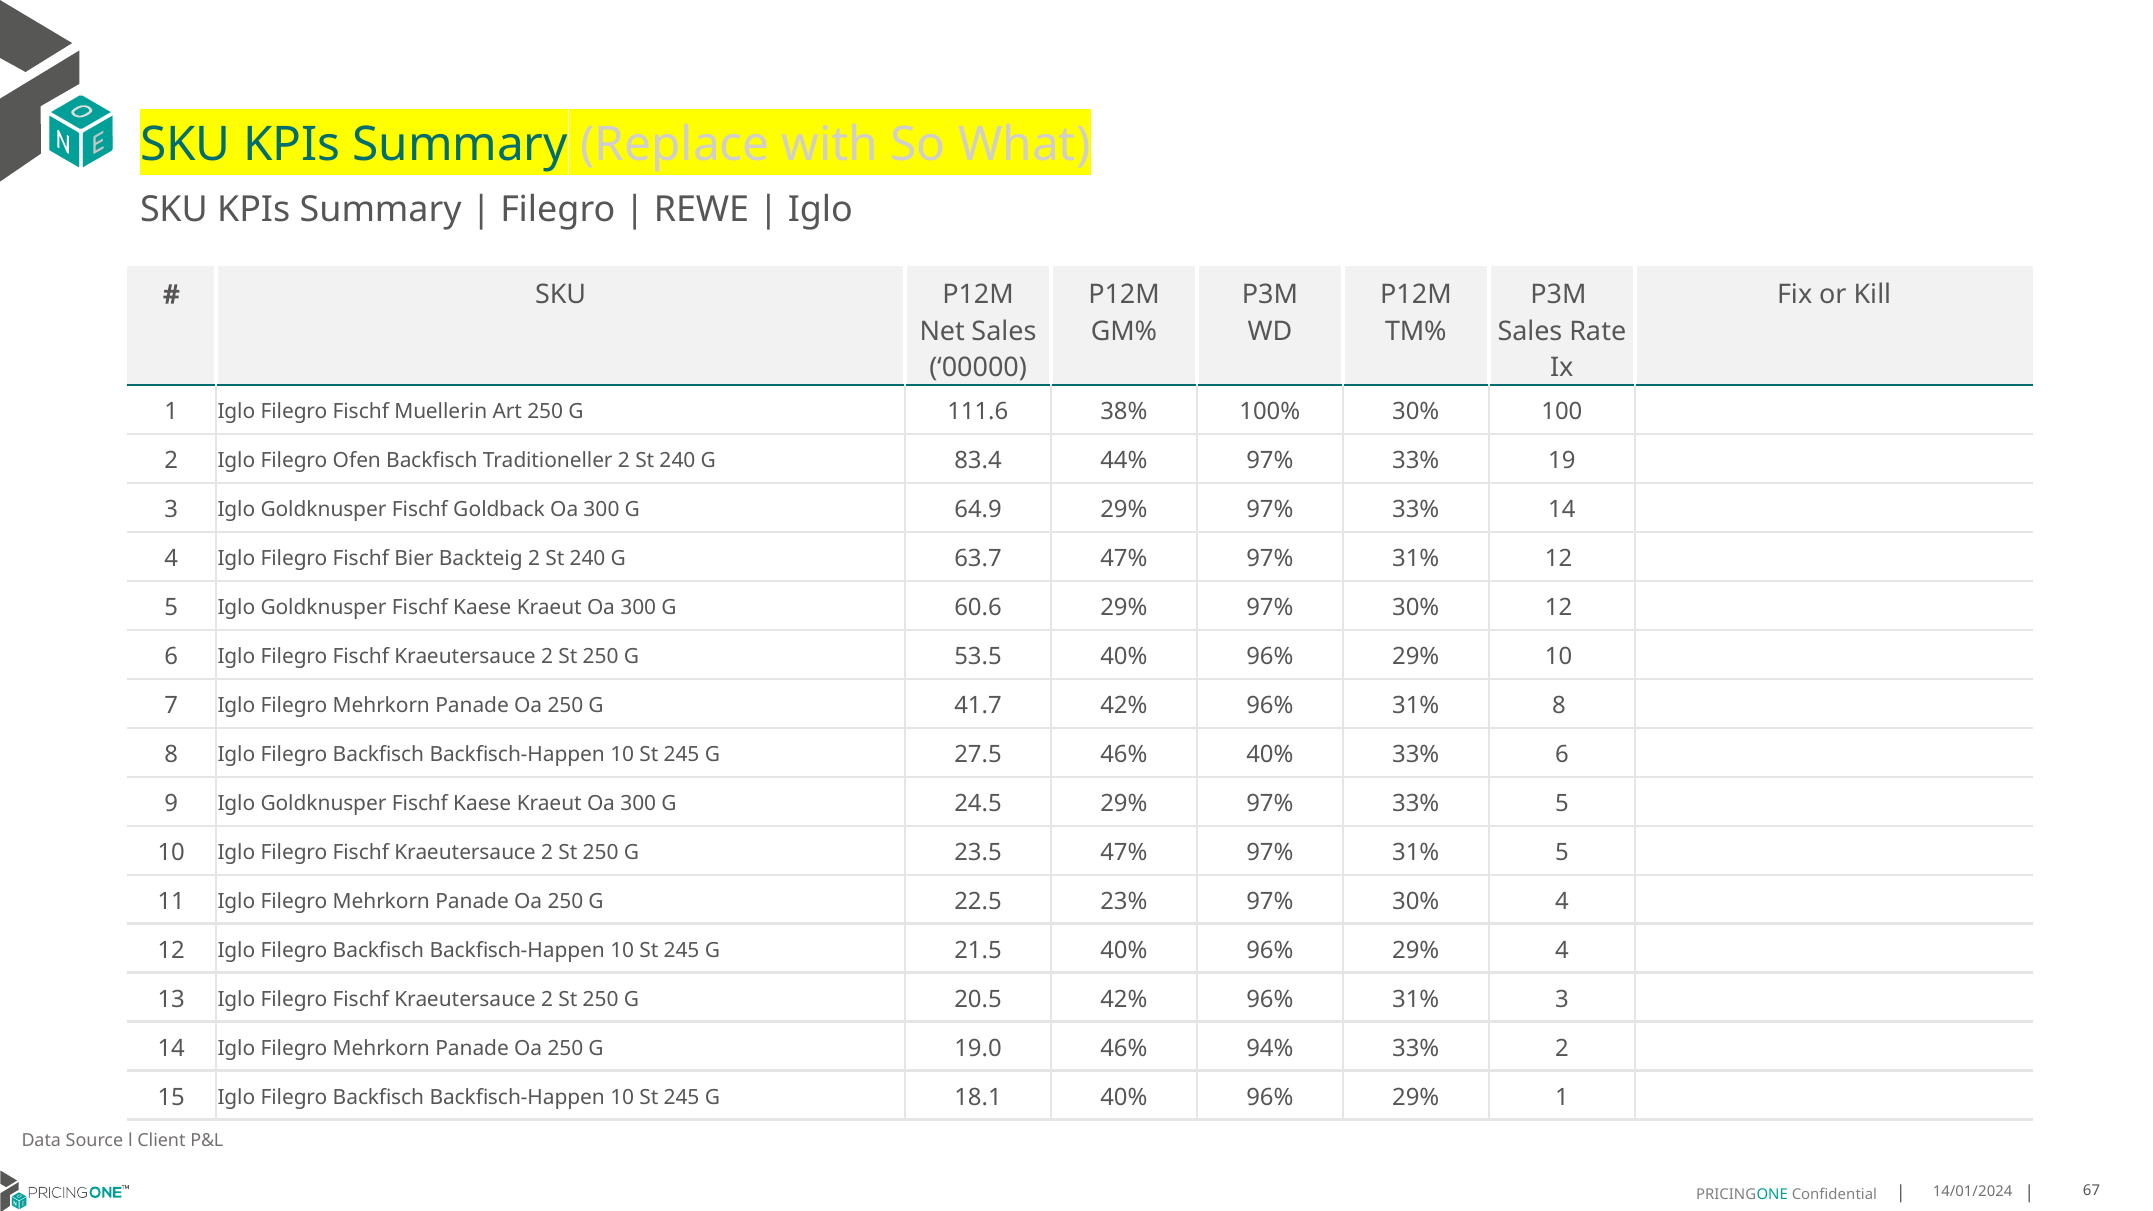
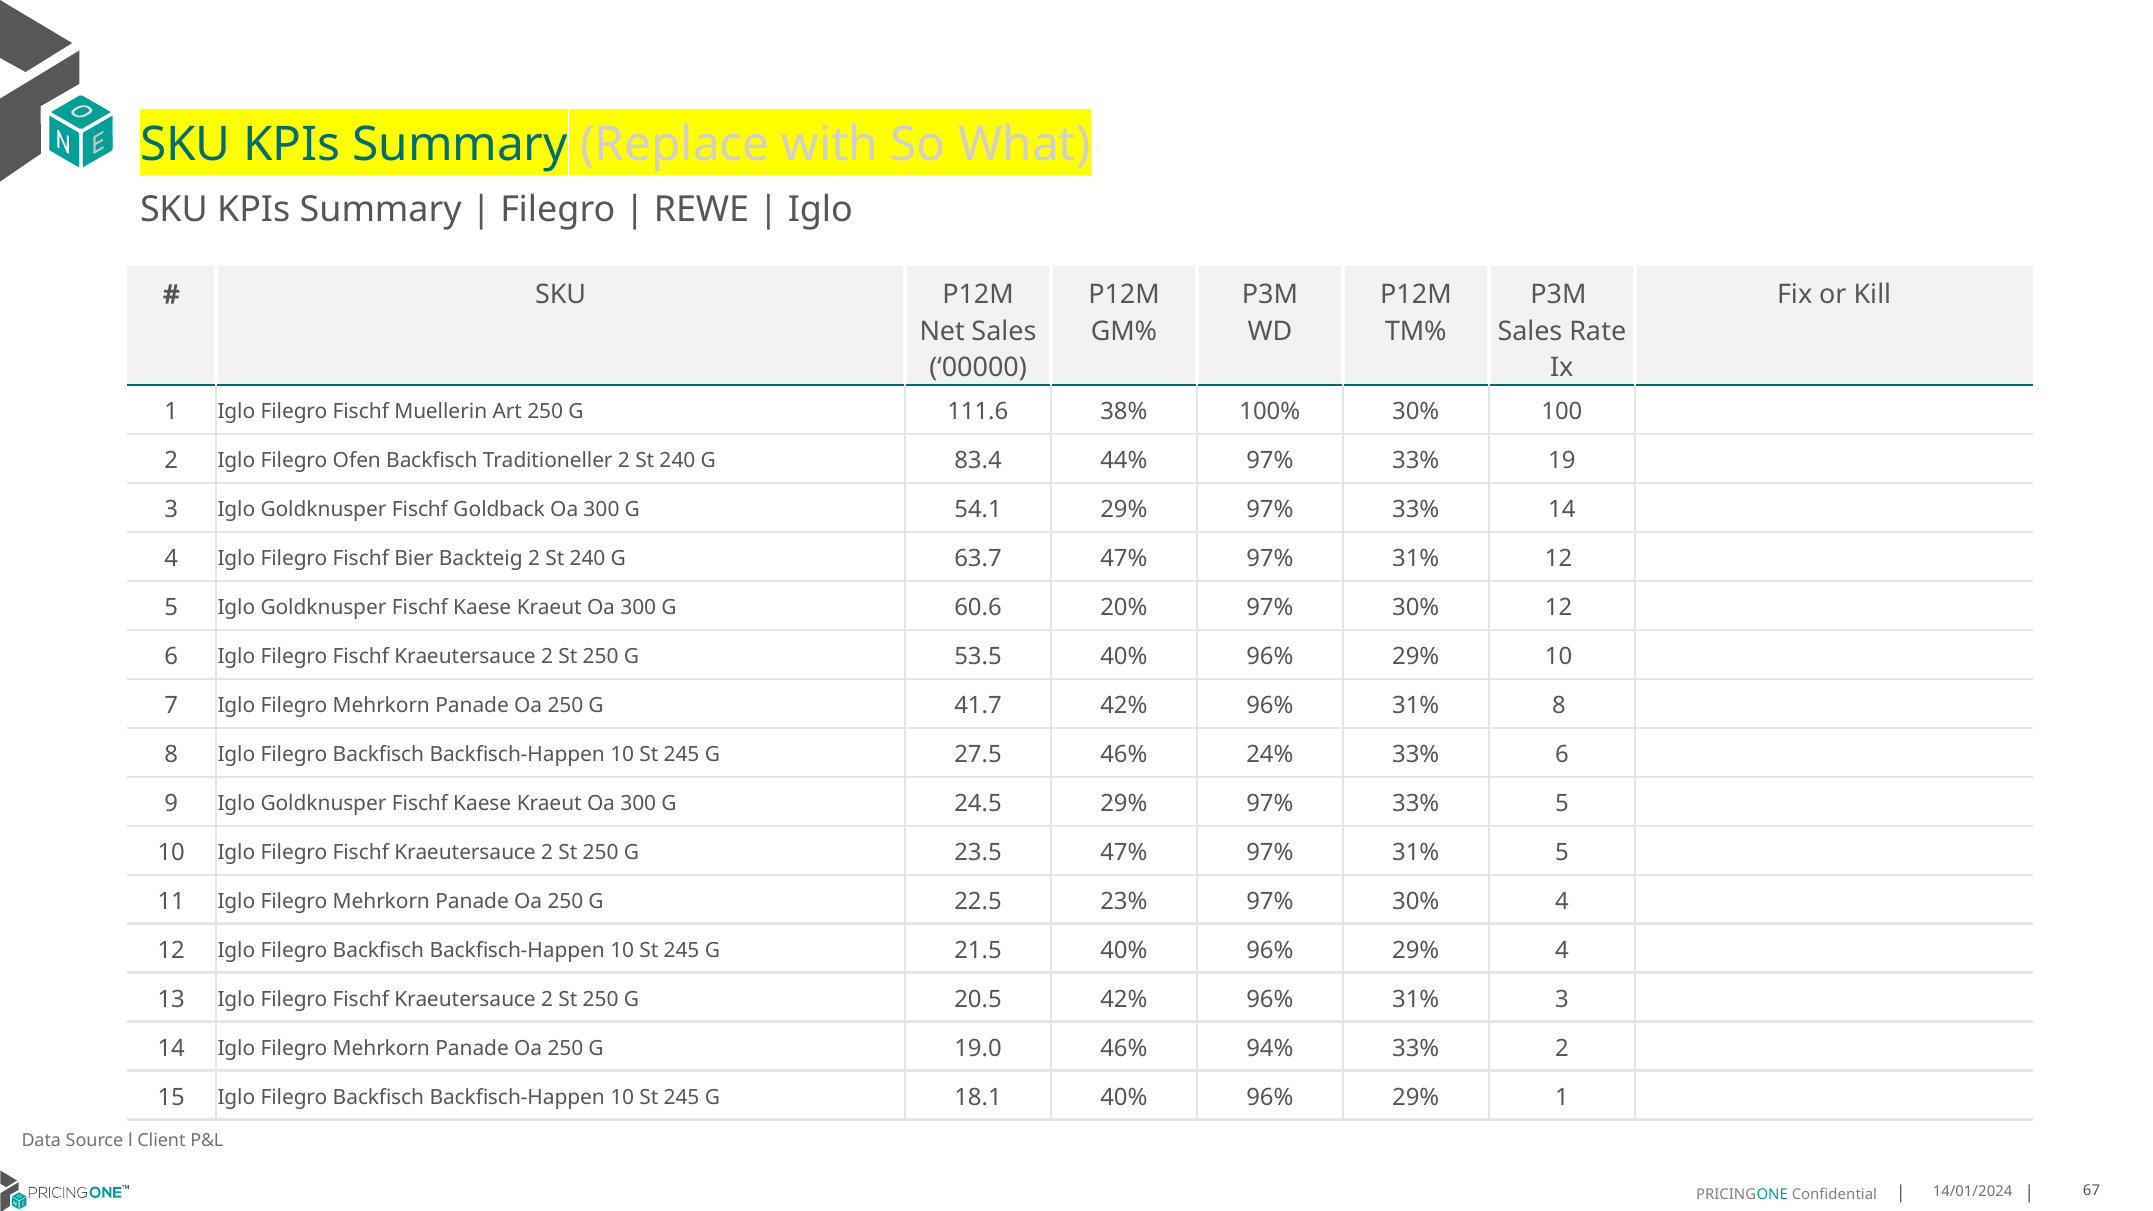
64.9: 64.9 -> 54.1
60.6 29%: 29% -> 20%
46% 40%: 40% -> 24%
